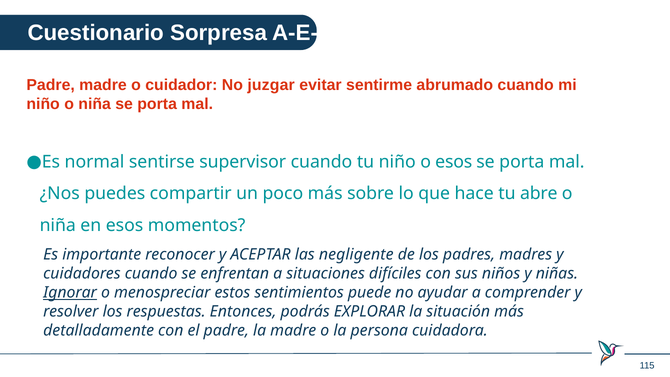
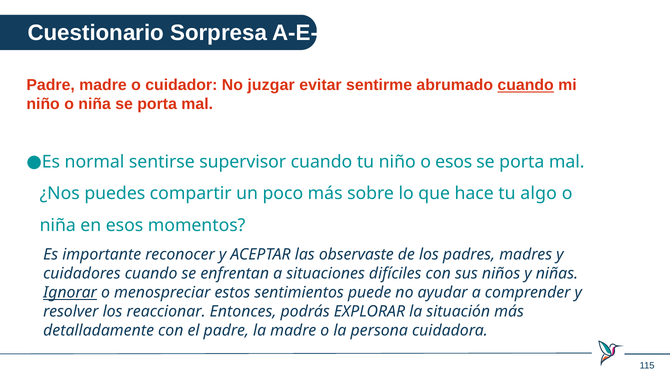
cuando at (526, 85) underline: none -> present
abre: abre -> algo
negligente: negligente -> observaste
respuestas: respuestas -> reaccionar
